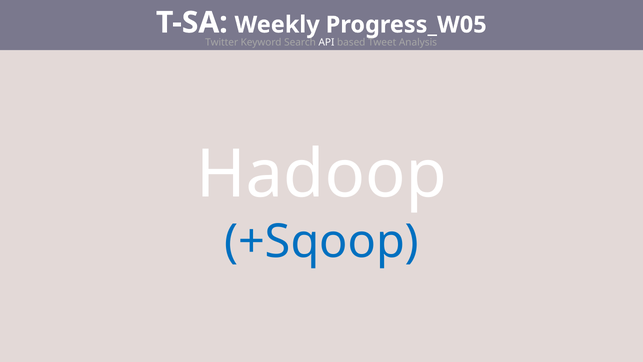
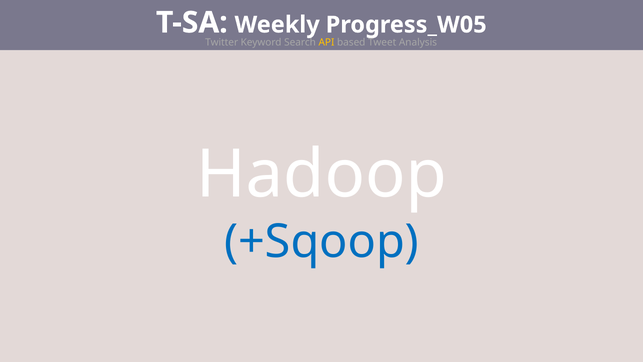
API colour: white -> yellow
